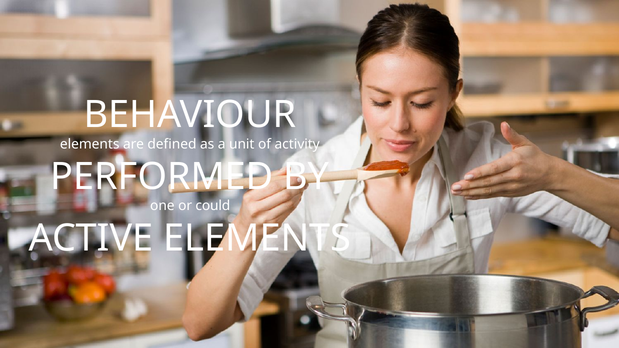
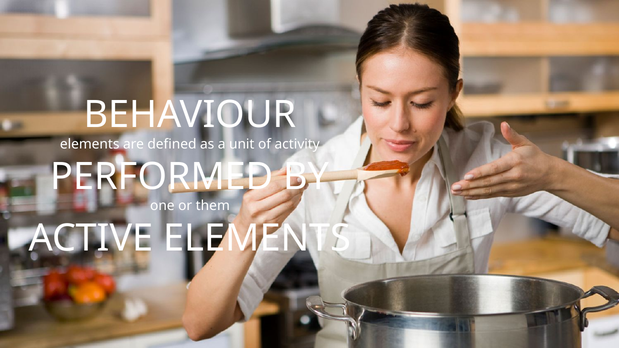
could: could -> them
